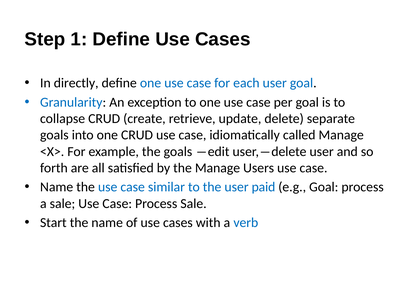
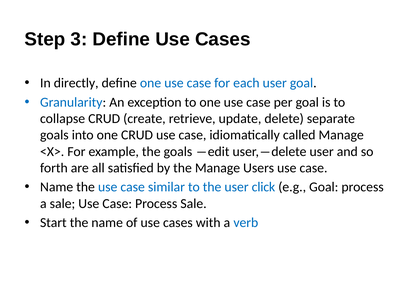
1: 1 -> 3
paid: paid -> click
